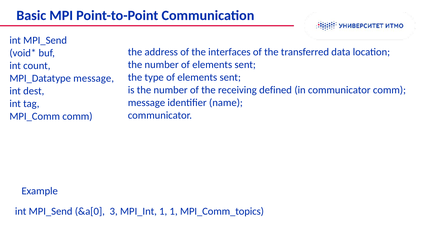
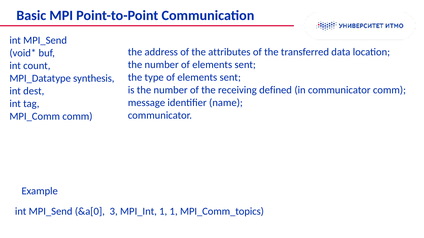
interfaces: interfaces -> attributes
MPI_Datatype message: message -> synthesis
